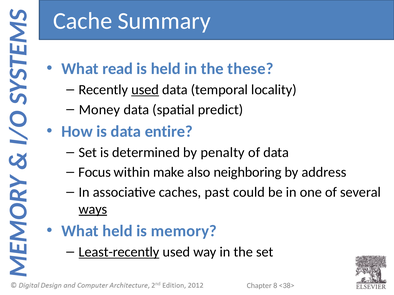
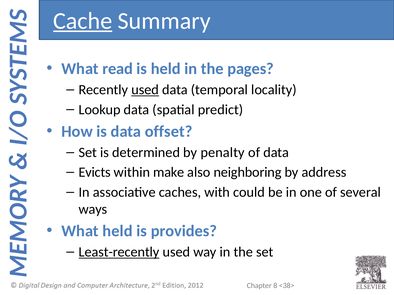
Cache underline: none -> present
these: these -> pages
Money: Money -> Lookup
entire: entire -> offset
Focus: Focus -> Evicts
past: past -> with
ways underline: present -> none
memory: memory -> provides
